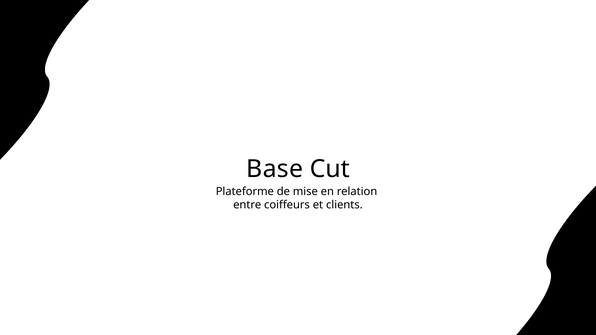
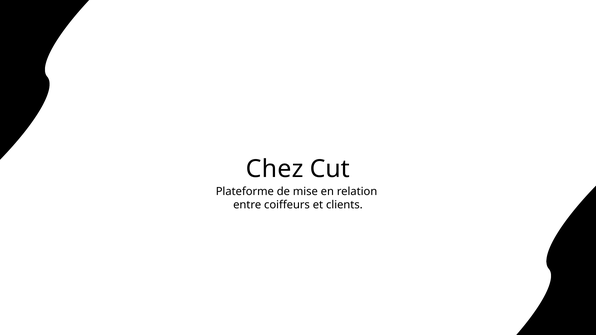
Base: Base -> Chez
